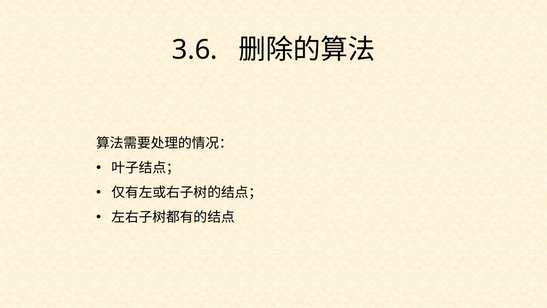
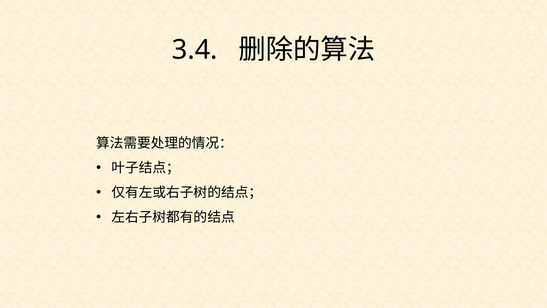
3.6: 3.6 -> 3.4
